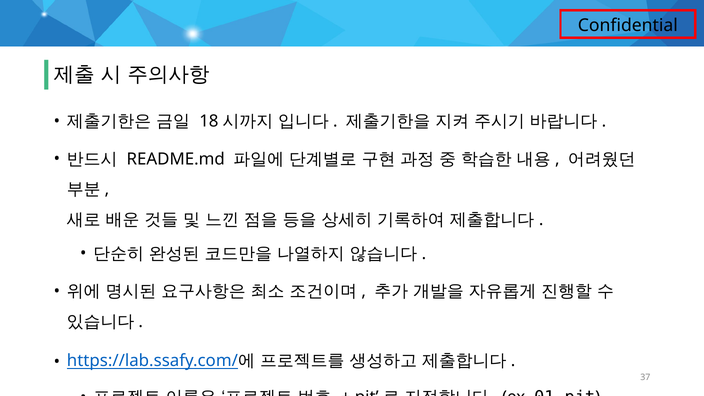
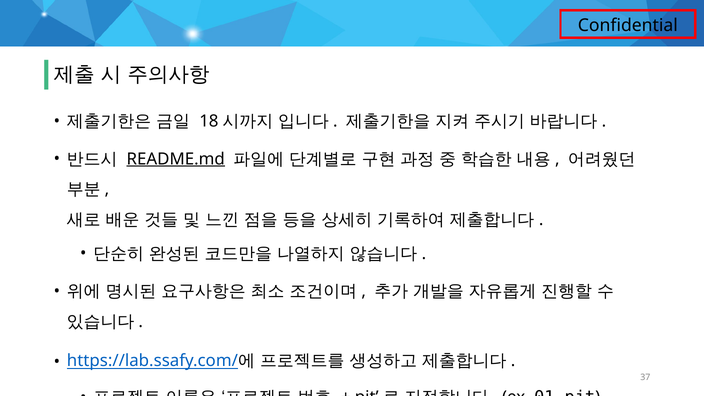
README.md underline: none -> present
